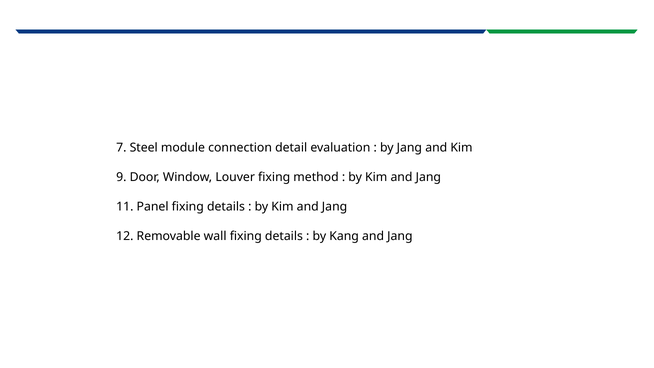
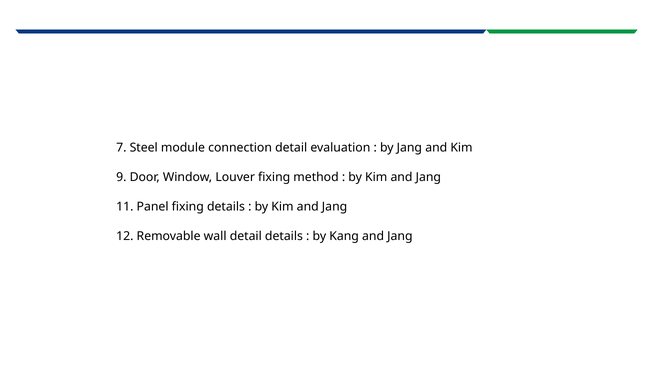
wall fixing: fixing -> detail
